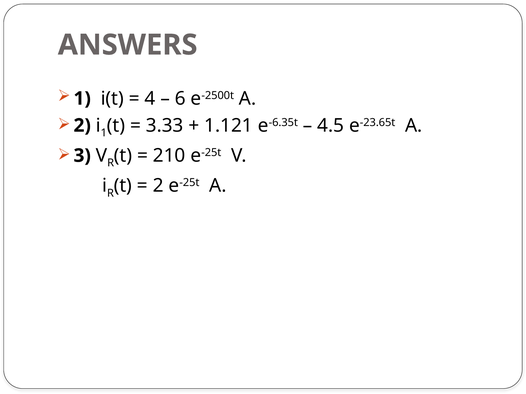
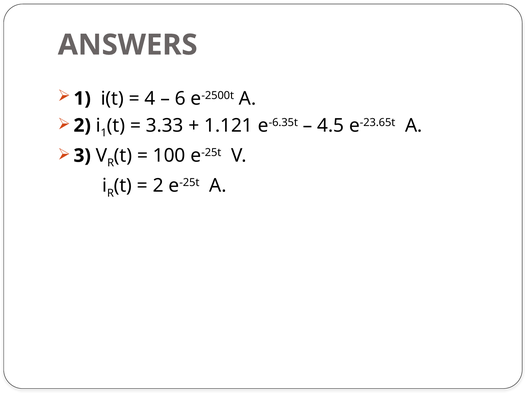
210: 210 -> 100
